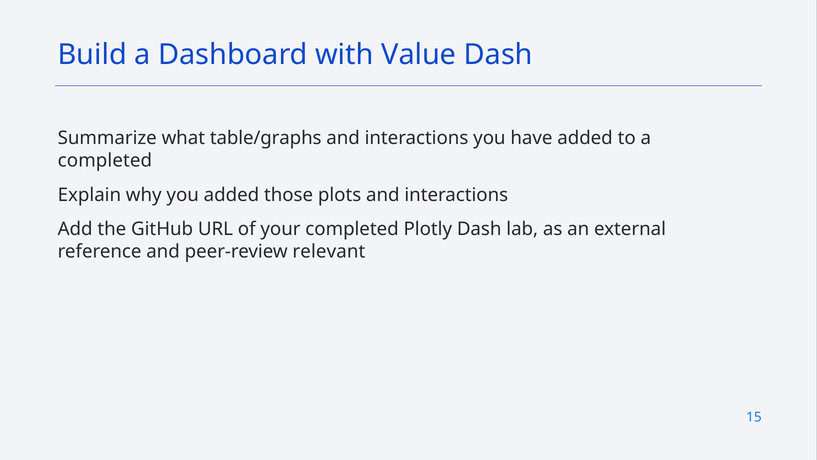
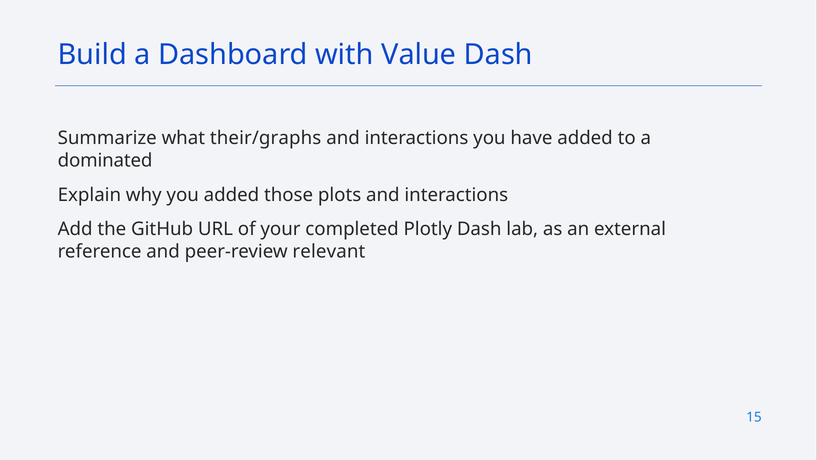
table/graphs: table/graphs -> their/graphs
completed at (105, 160): completed -> dominated
